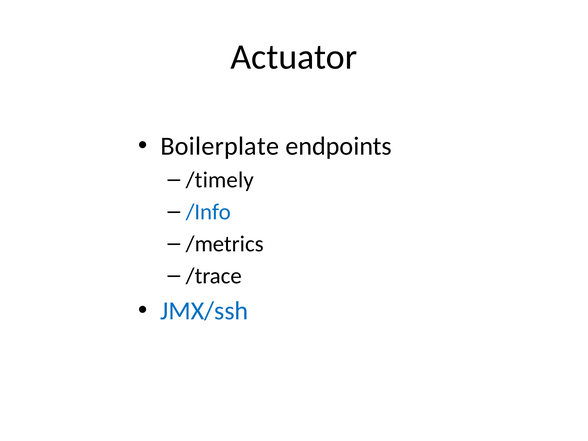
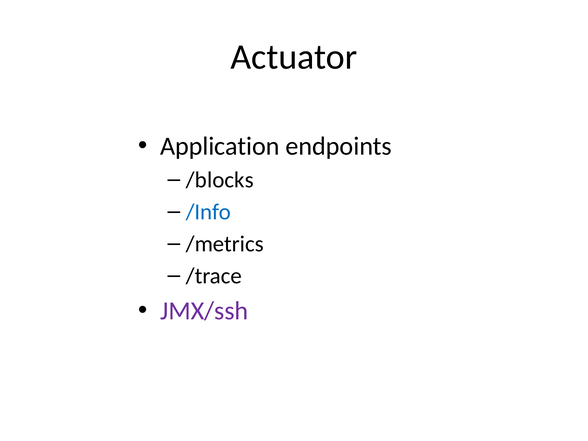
Boilerplate: Boilerplate -> Application
/timely: /timely -> /blocks
JMX/ssh colour: blue -> purple
